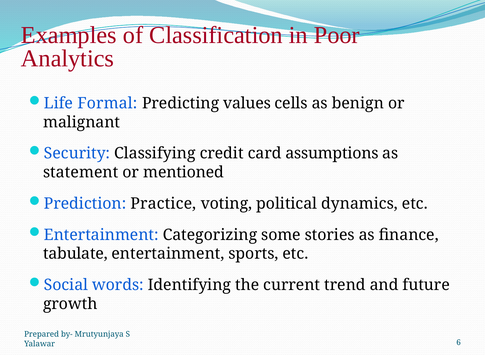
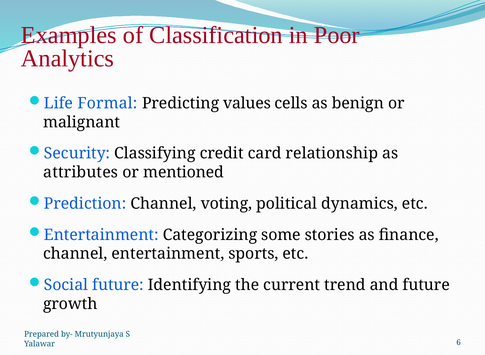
assumptions: assumptions -> relationship
statement: statement -> attributes
Prediction Practice: Practice -> Channel
tabulate at (75, 254): tabulate -> channel
Social words: words -> future
